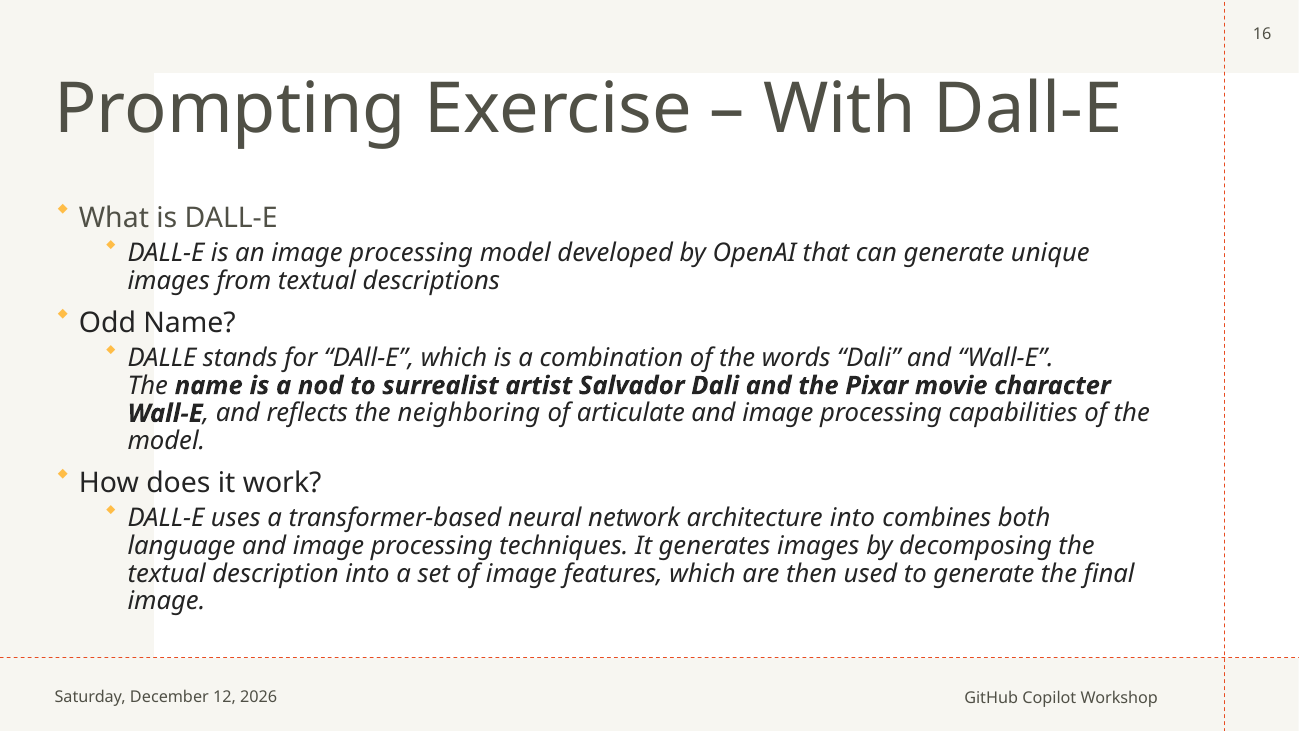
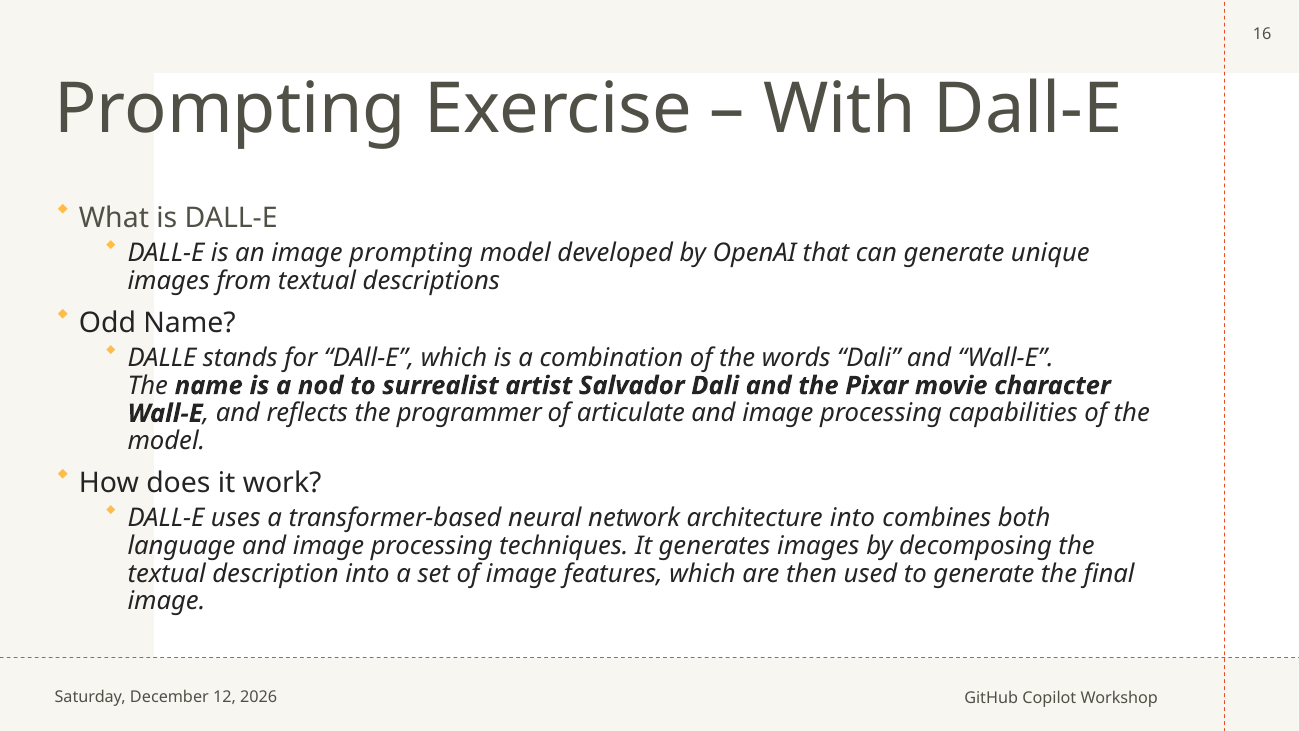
an image processing: processing -> prompting
neighboring: neighboring -> programmer
